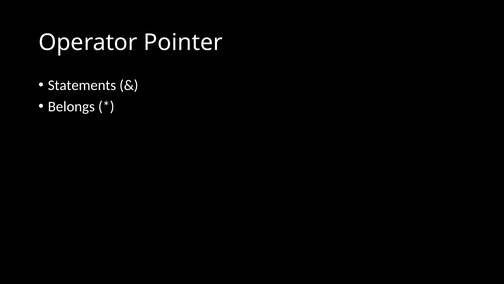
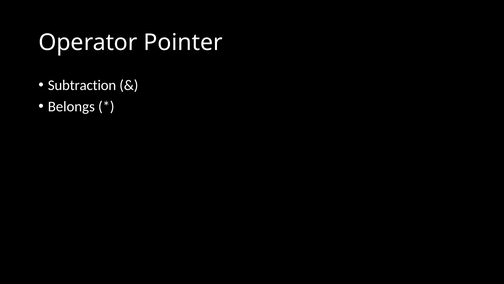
Statements: Statements -> Subtraction
